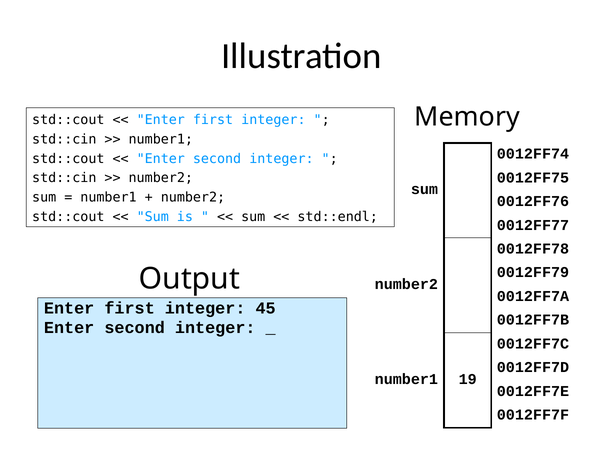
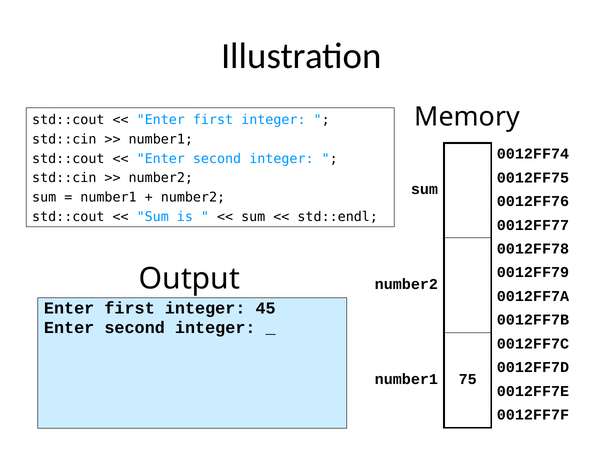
19: 19 -> 75
